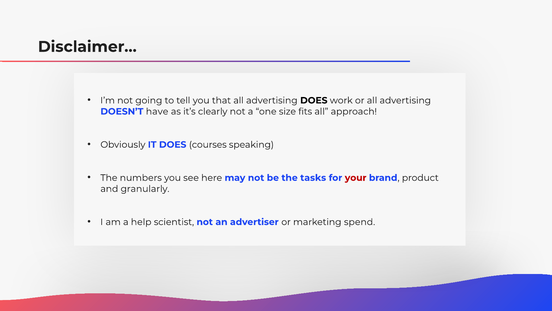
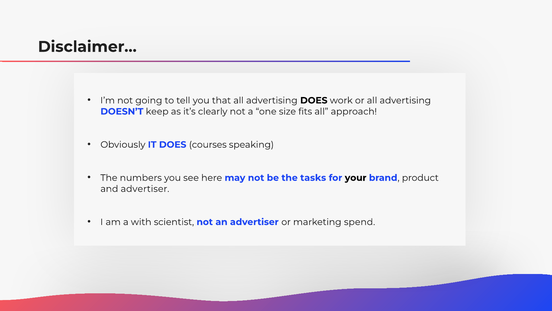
have: have -> keep
your colour: red -> black
and granularly: granularly -> advertiser
help: help -> with
